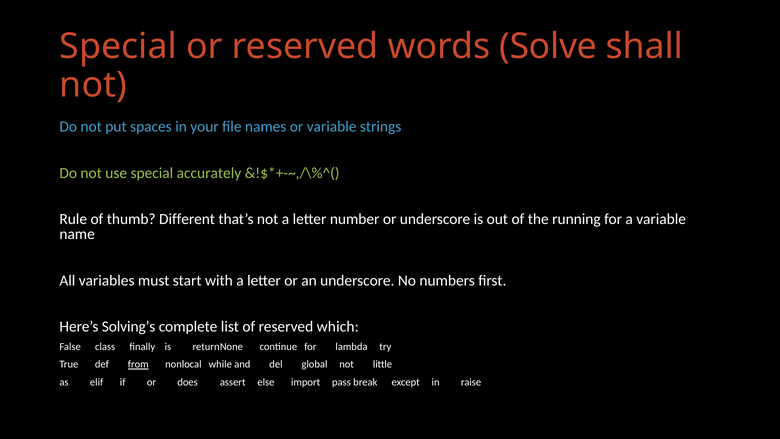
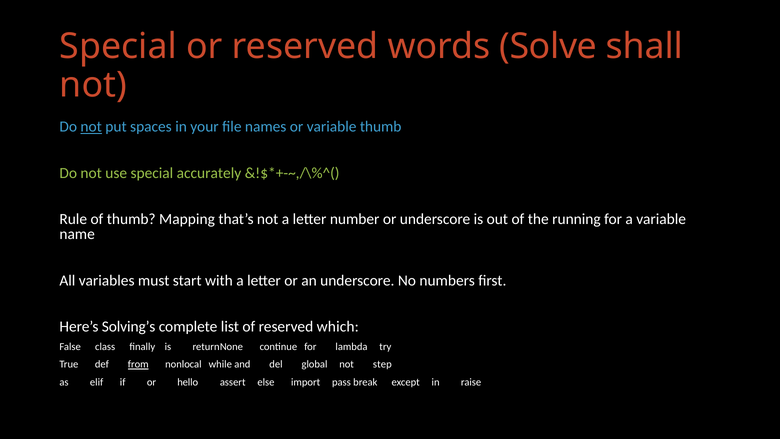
not at (91, 127) underline: none -> present
variable strings: strings -> thumb
Different: Different -> Mapping
little: little -> step
does: does -> hello
